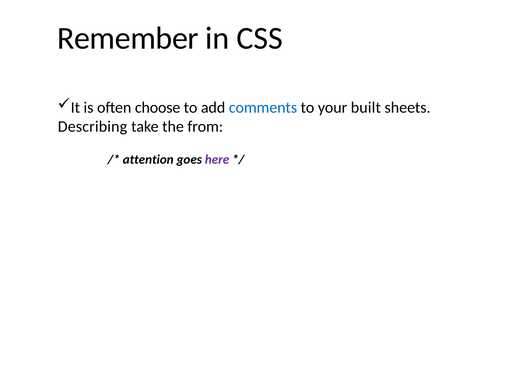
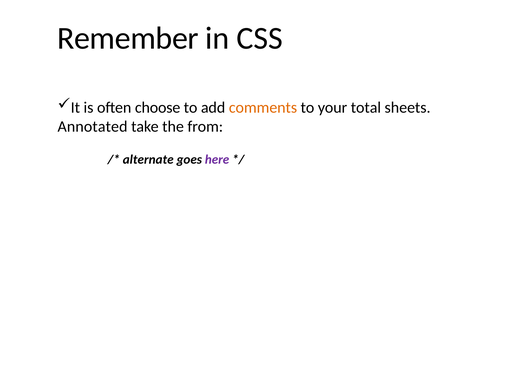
comments colour: blue -> orange
built: built -> total
Describing: Describing -> Annotated
attention: attention -> alternate
